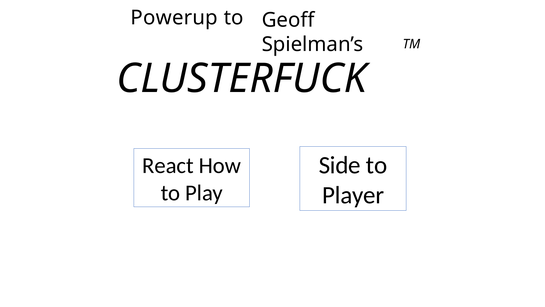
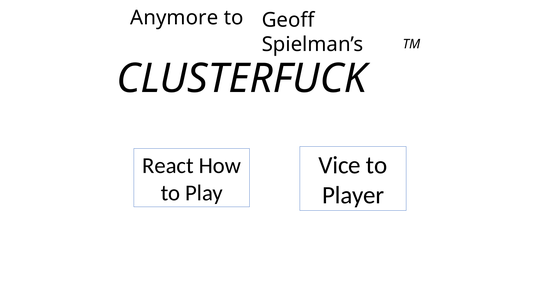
Powerup: Powerup -> Anymore
Side: Side -> Vice
